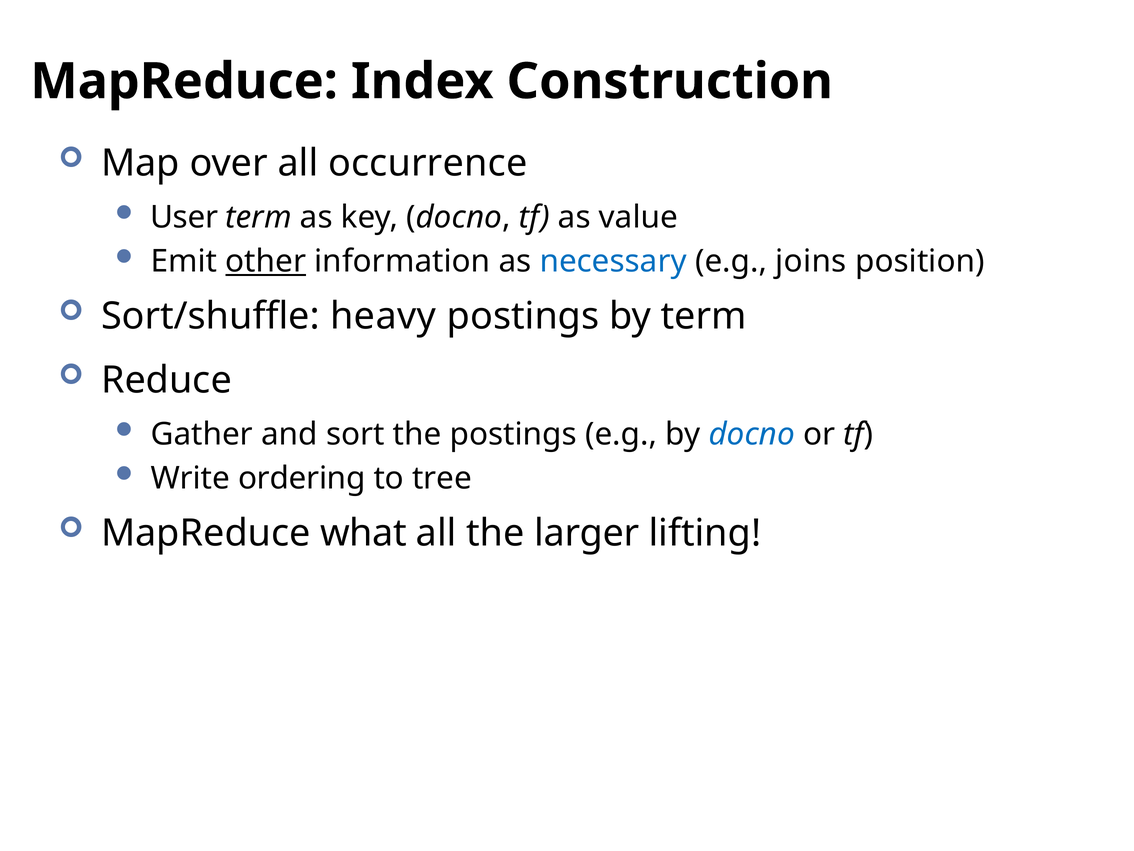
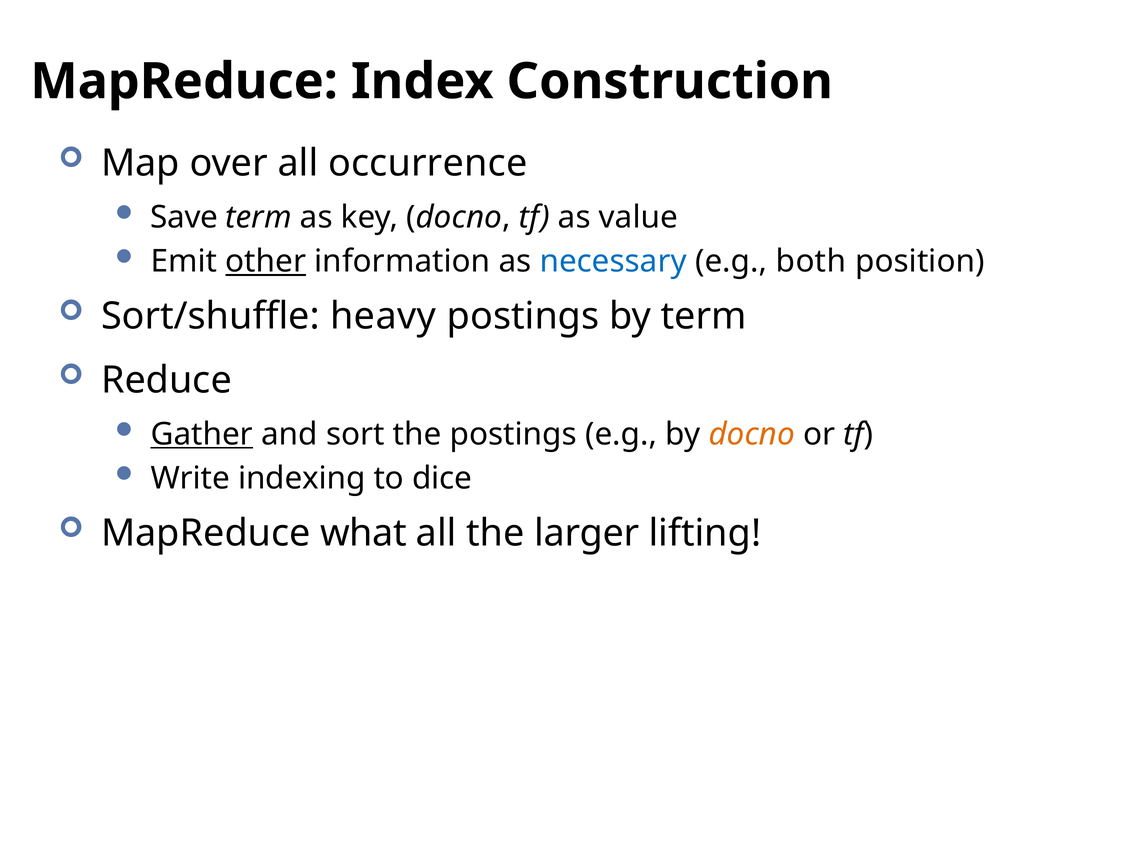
User: User -> Save
joins: joins -> both
Gather underline: none -> present
docno at (752, 434) colour: blue -> orange
ordering: ordering -> indexing
tree: tree -> dice
